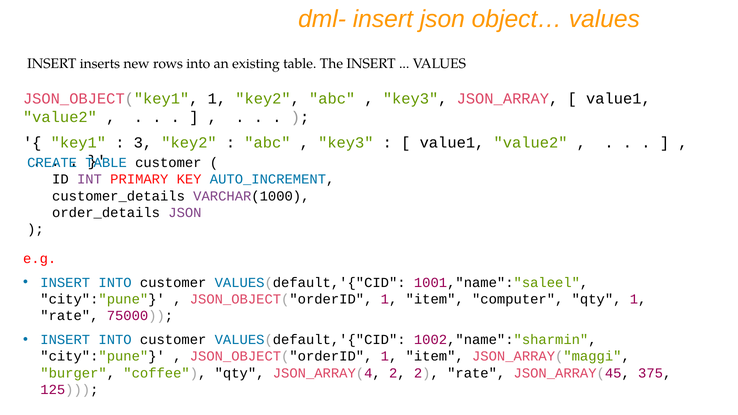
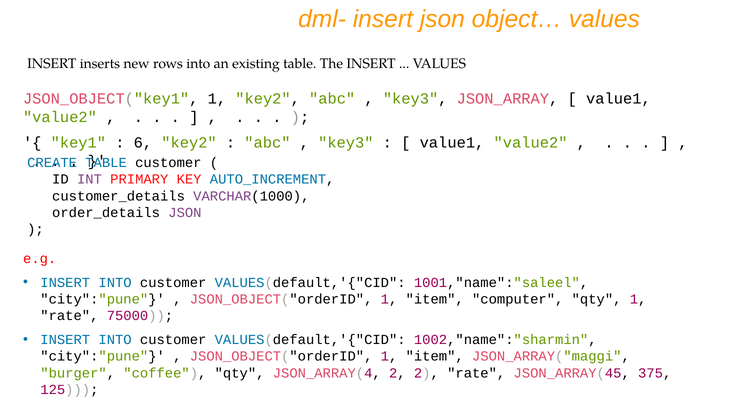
3: 3 -> 6
